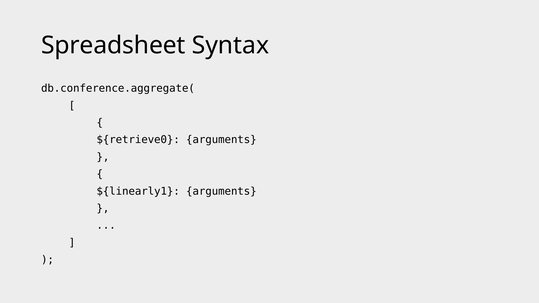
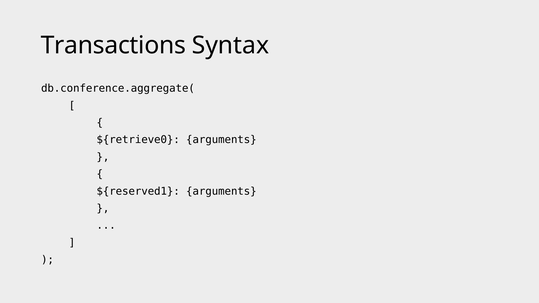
Spreadsheet: Spreadsheet -> Transactions
${linearly1: ${linearly1 -> ${reserved1
